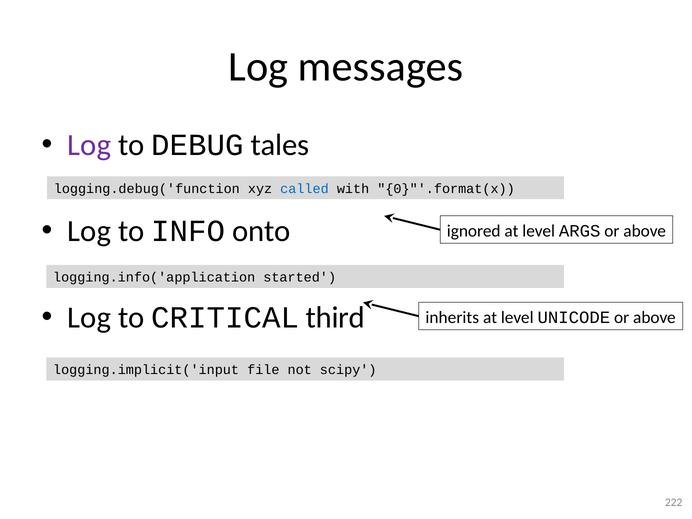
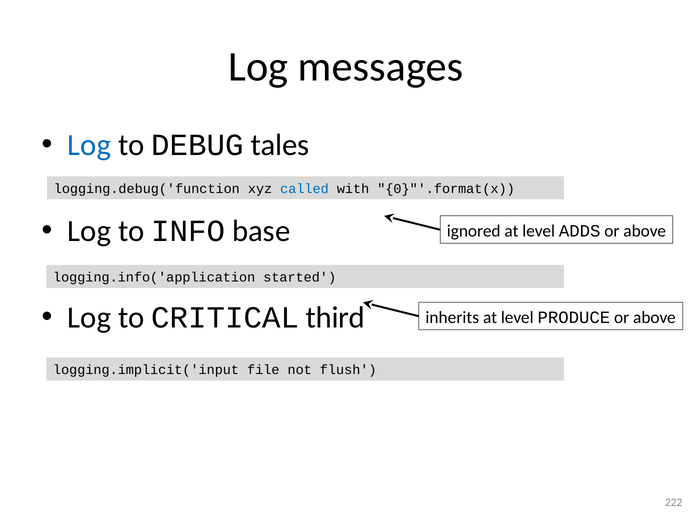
Log at (89, 145) colour: purple -> blue
onto: onto -> base
ARGS: ARGS -> ADDS
UNICODE: UNICODE -> PRODUCE
scipy: scipy -> flush
